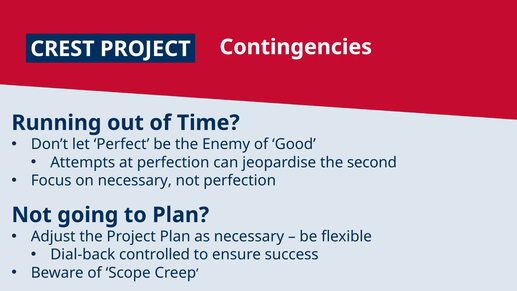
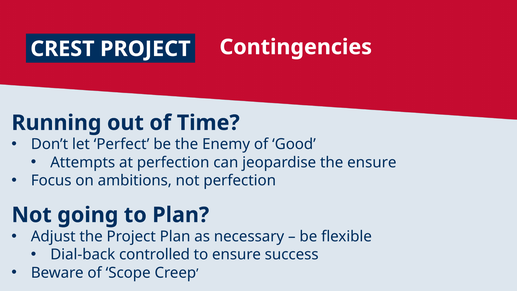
the second: second -> ensure
on necessary: necessary -> ambitions
